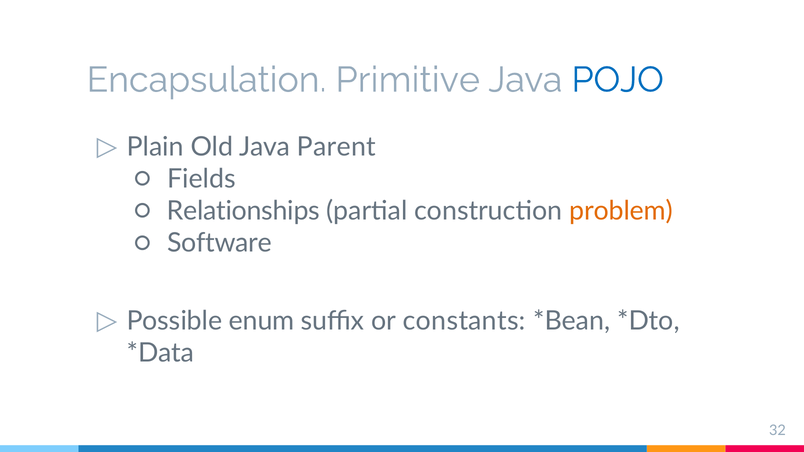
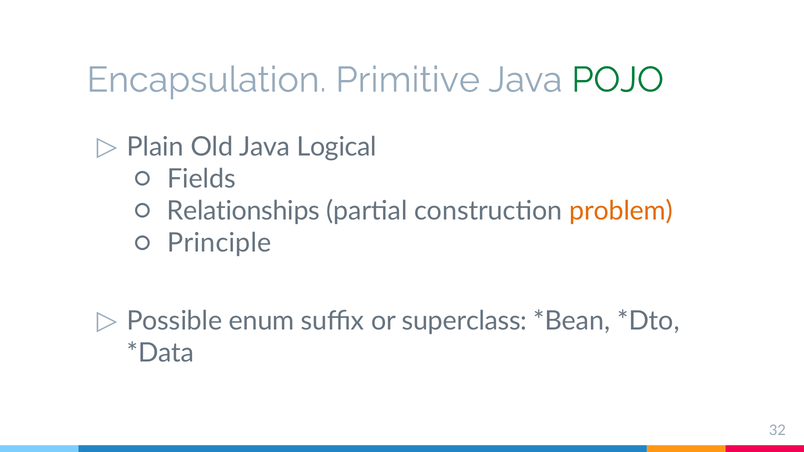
POJO colour: blue -> green
Parent: Parent -> Logical
Software: Software -> Principle
constants: constants -> superclass
